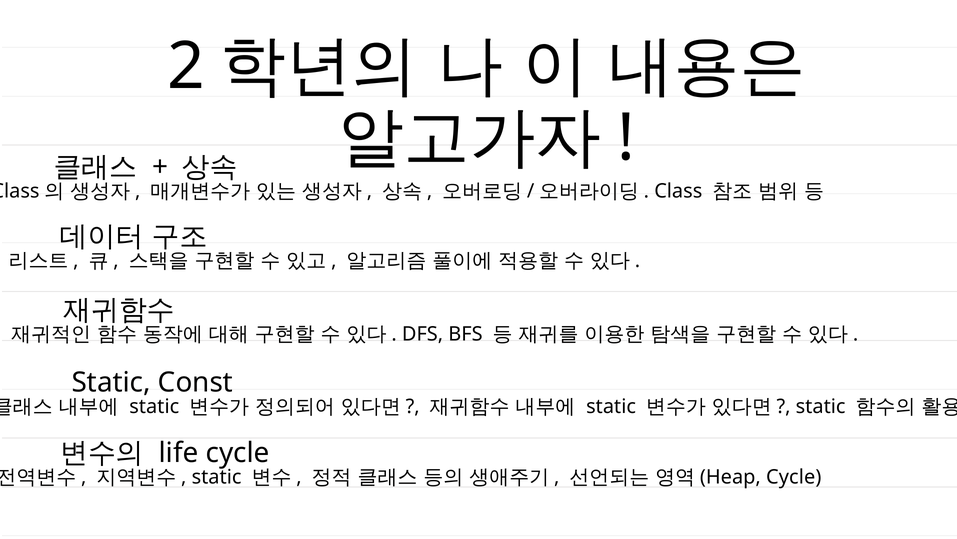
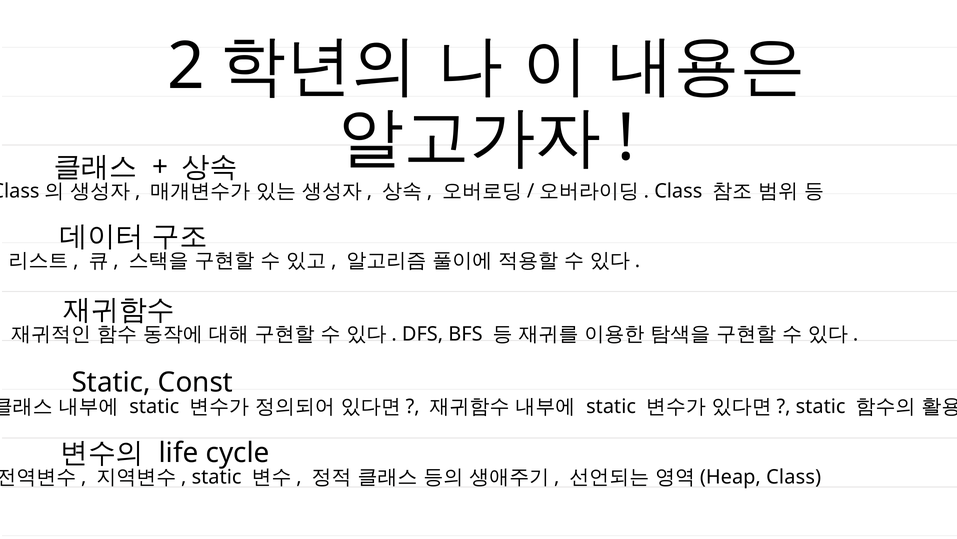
Cycle at (794, 477): Cycle -> Class
